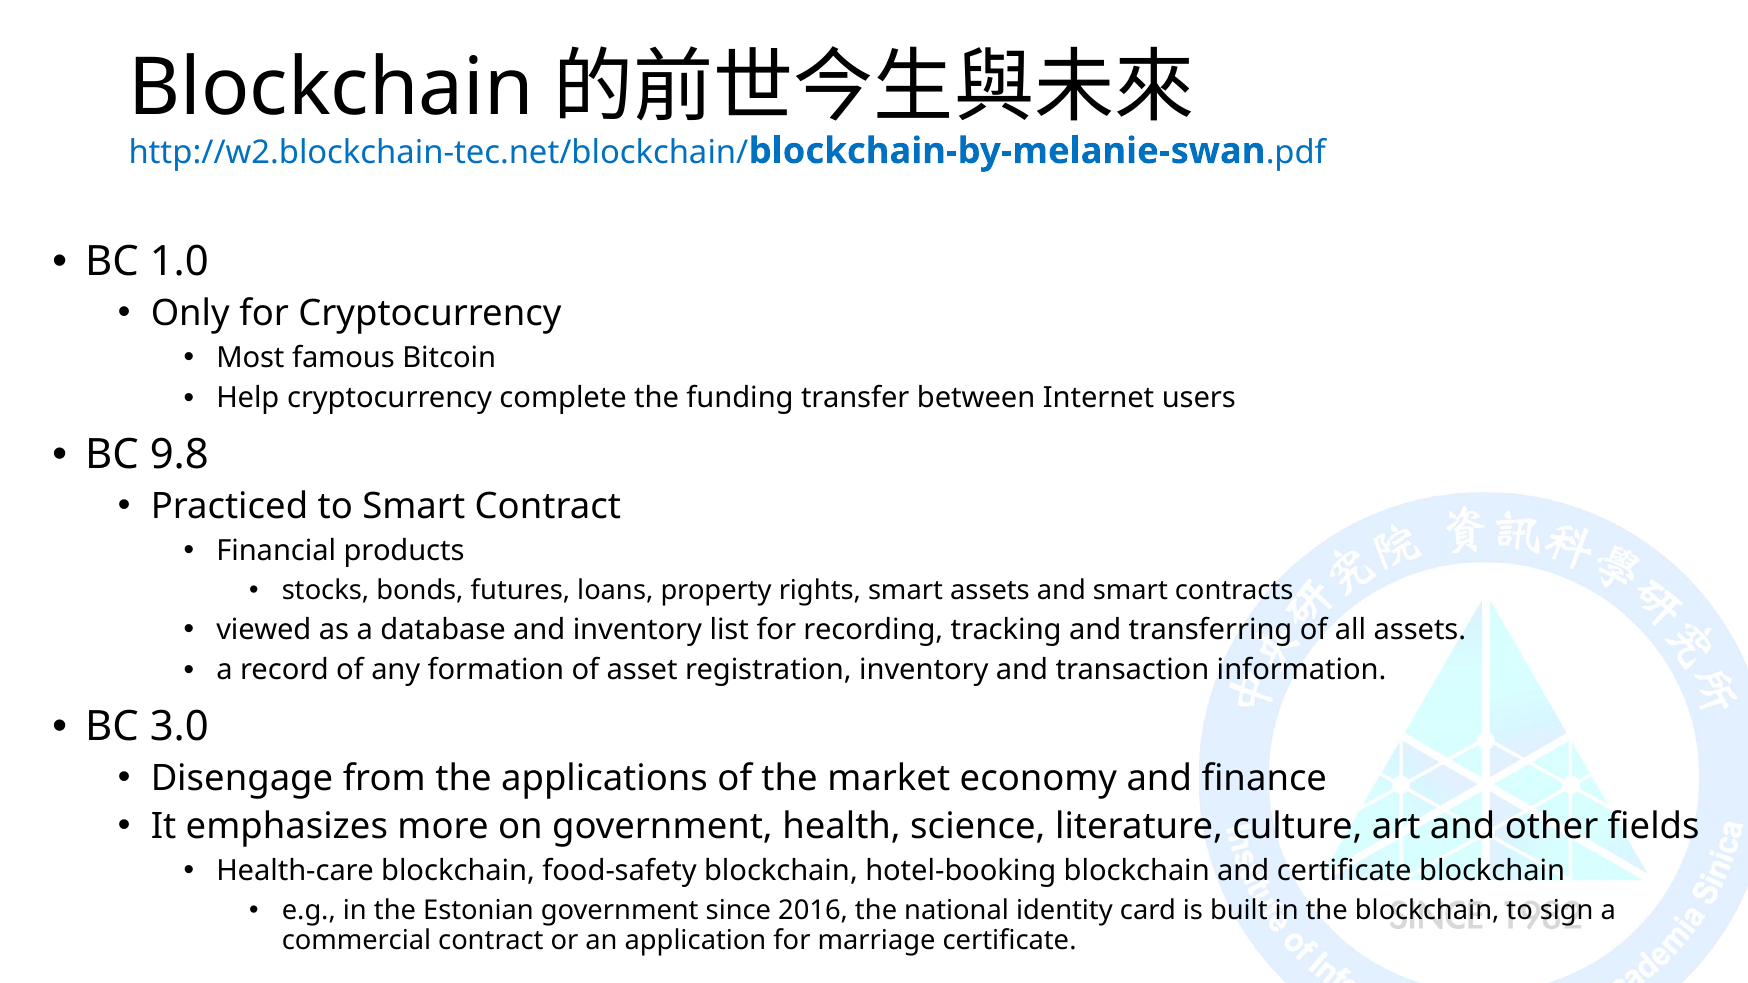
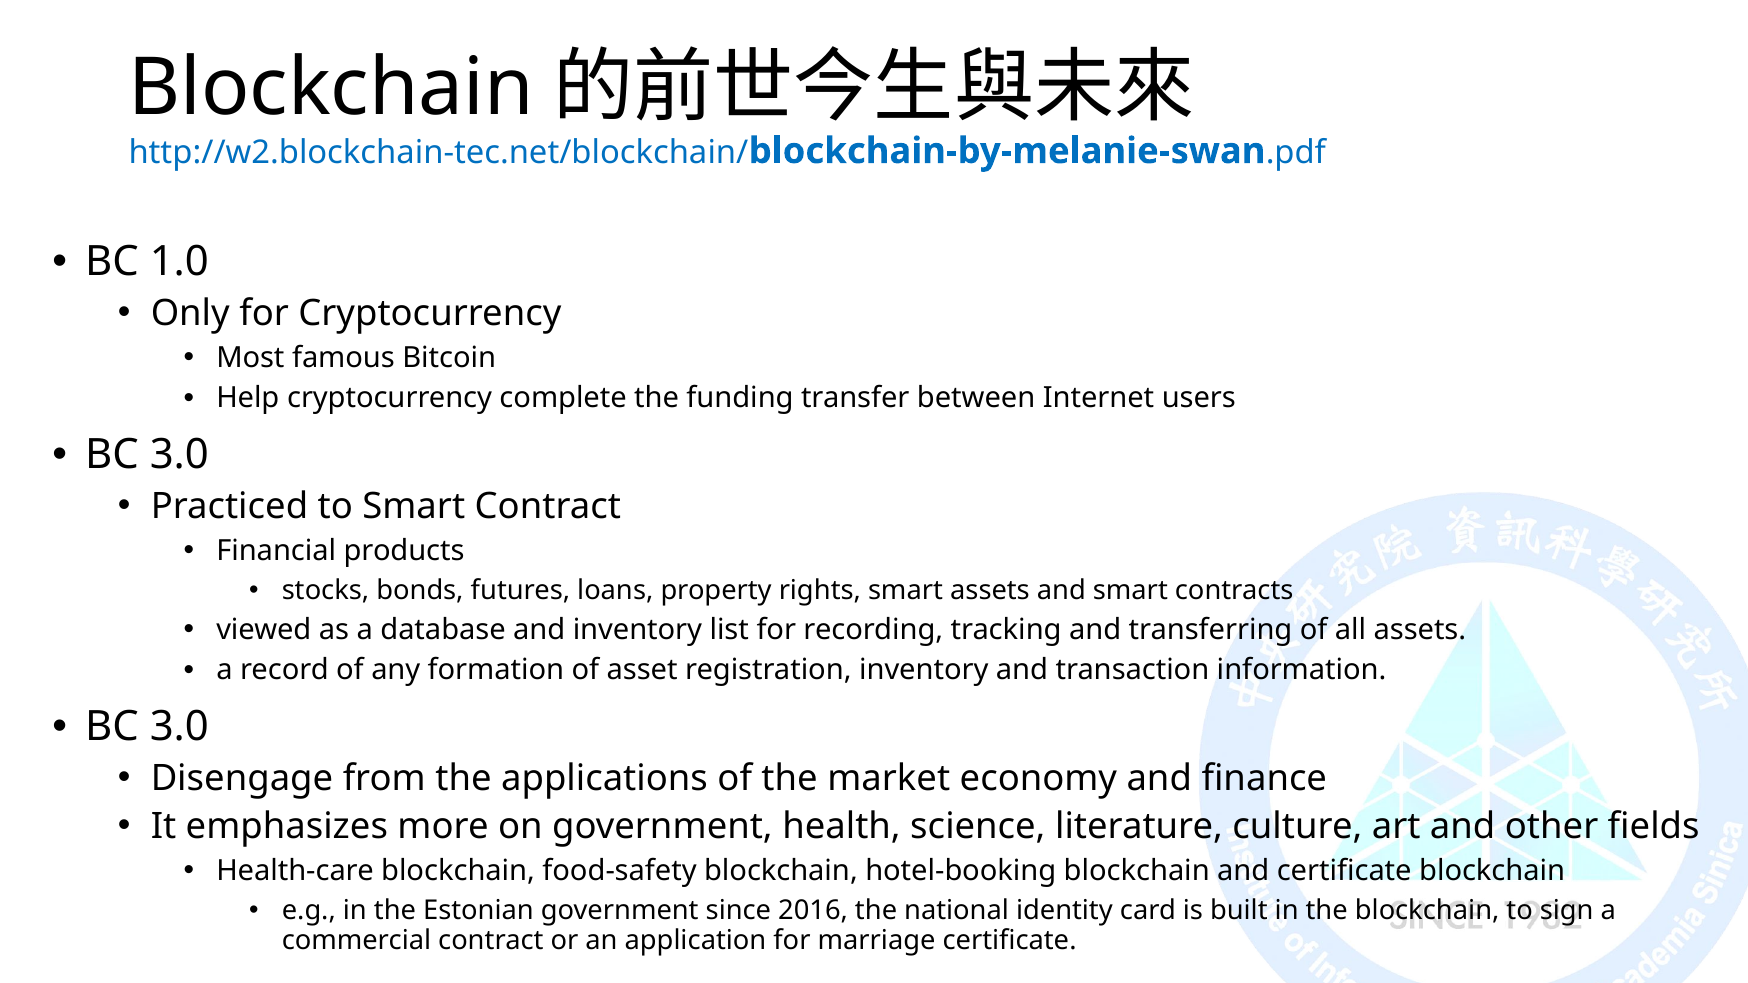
9.8 at (179, 455): 9.8 -> 3.0
